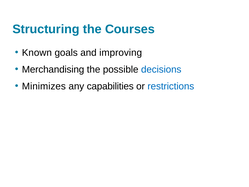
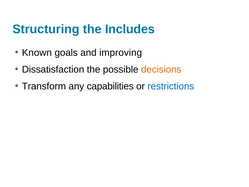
Courses: Courses -> Includes
Merchandising: Merchandising -> Dissatisfaction
decisions colour: blue -> orange
Minimizes: Minimizes -> Transform
